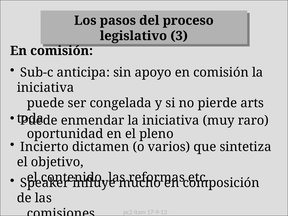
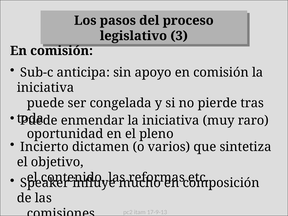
arts: arts -> tras
